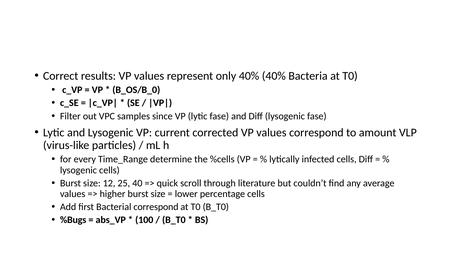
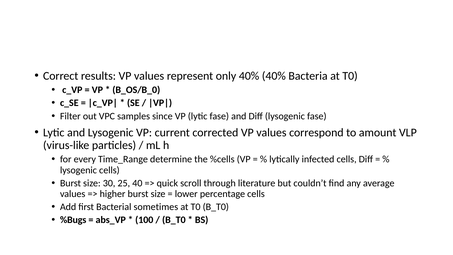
12: 12 -> 30
Bacterial correspond: correspond -> sometimes
